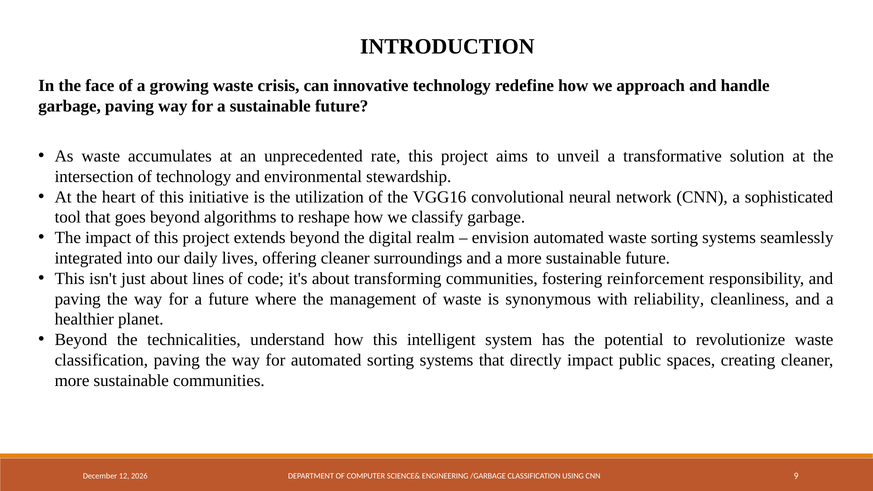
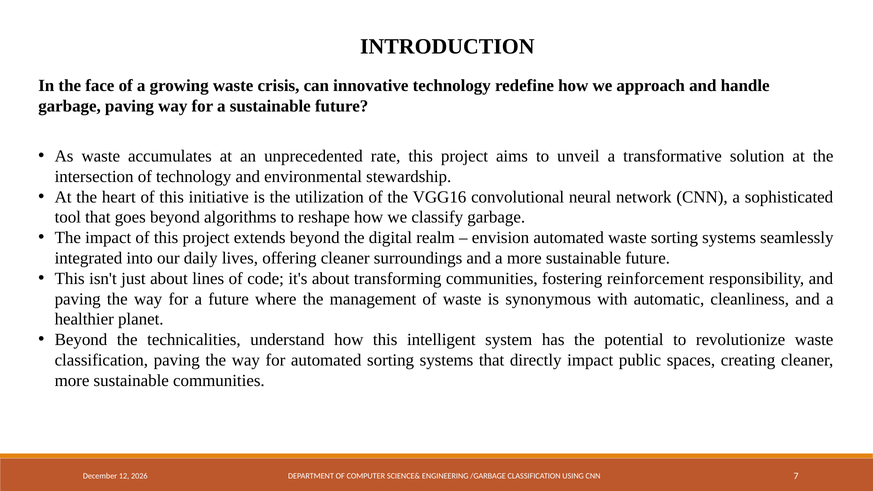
reliability: reliability -> automatic
9: 9 -> 7
